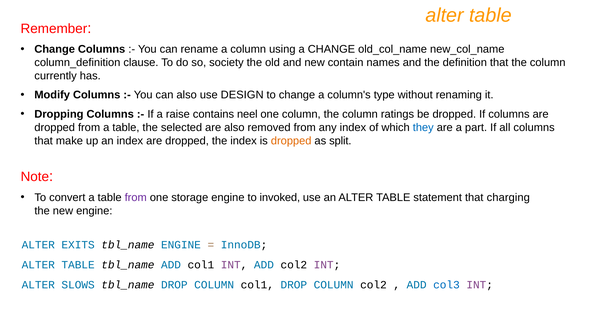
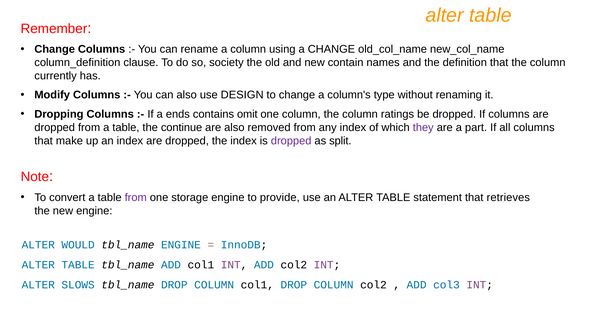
raise: raise -> ends
neel: neel -> omit
selected: selected -> continue
they colour: blue -> purple
dropped at (291, 141) colour: orange -> purple
invoked: invoked -> provide
charging: charging -> retrieves
EXITS: EXITS -> WOULD
